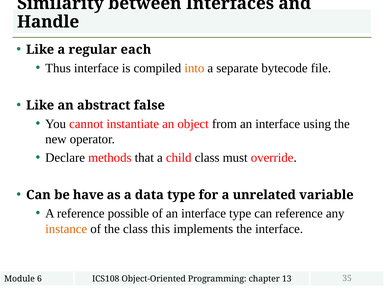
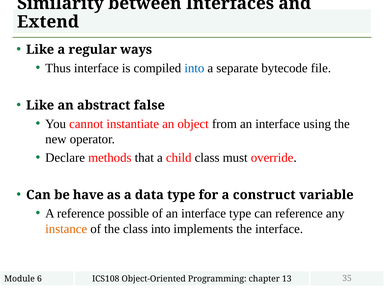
Handle: Handle -> Extend
each: each -> ways
into at (194, 68) colour: orange -> blue
unrelated: unrelated -> construct
class this: this -> into
